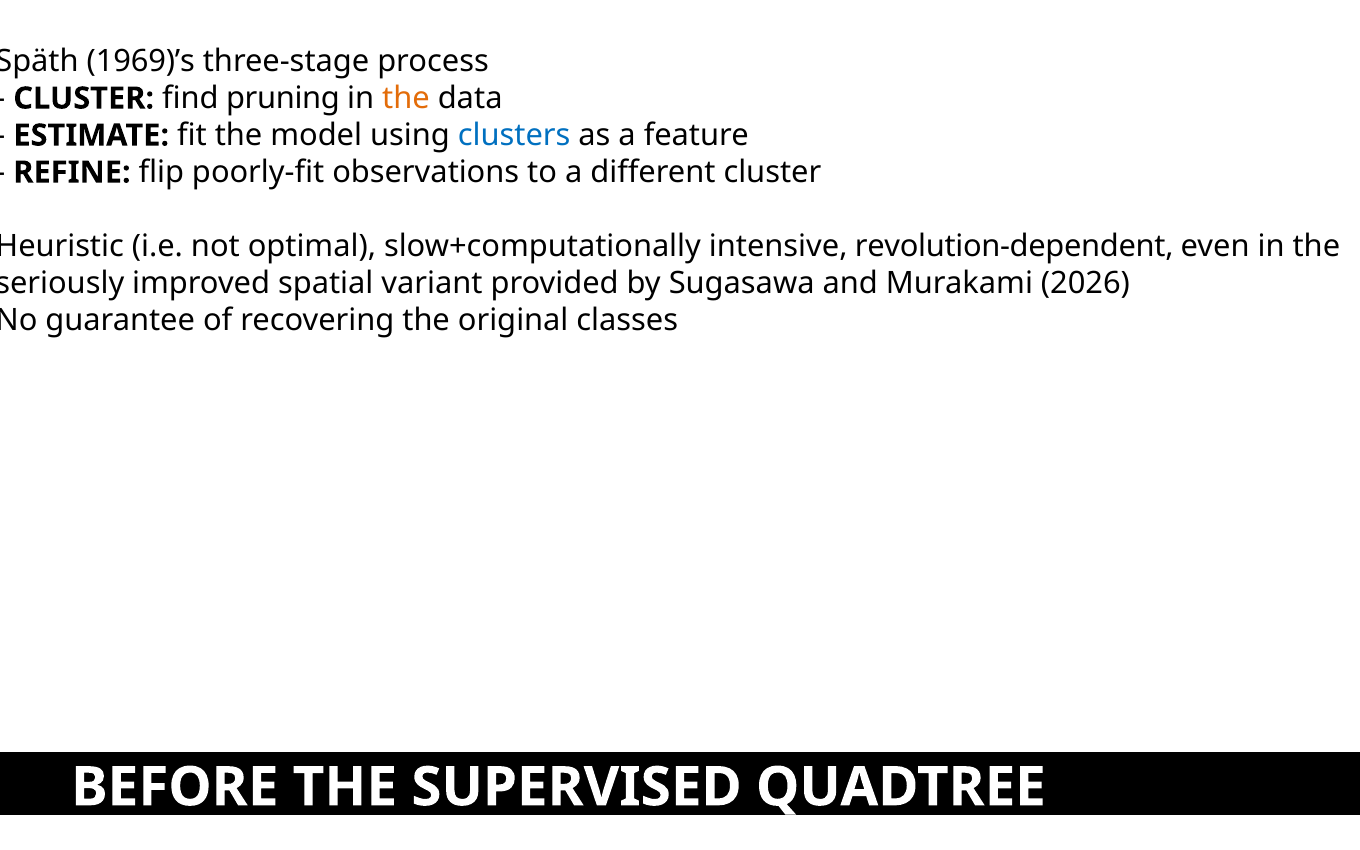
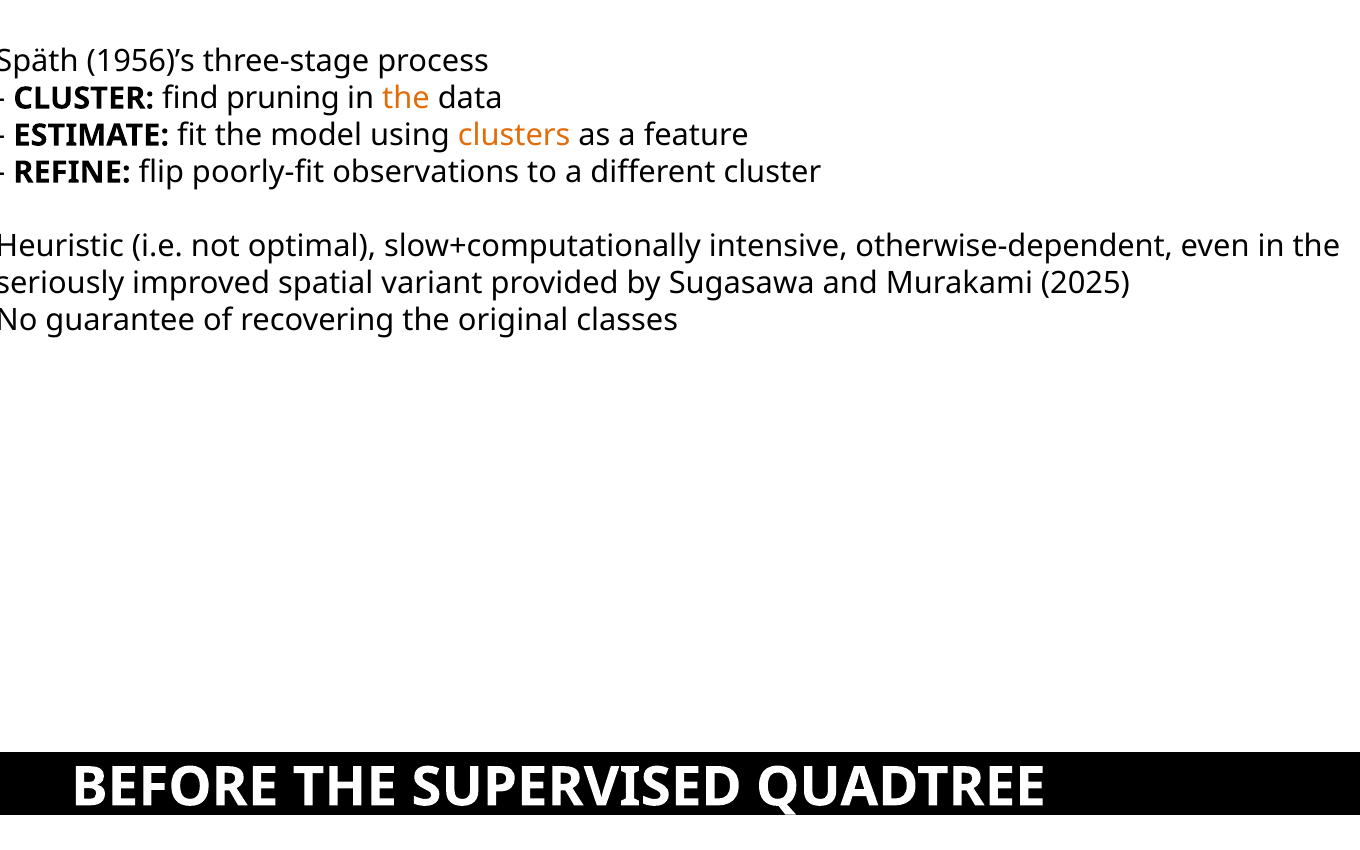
1969)’s: 1969)’s -> 1956)’s
clusters colour: blue -> orange
revolution-dependent: revolution-dependent -> otherwise-dependent
2026: 2026 -> 2025
